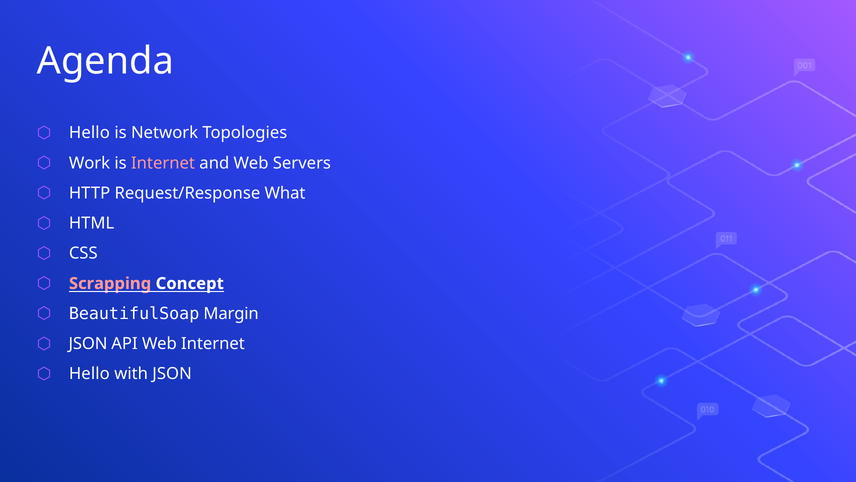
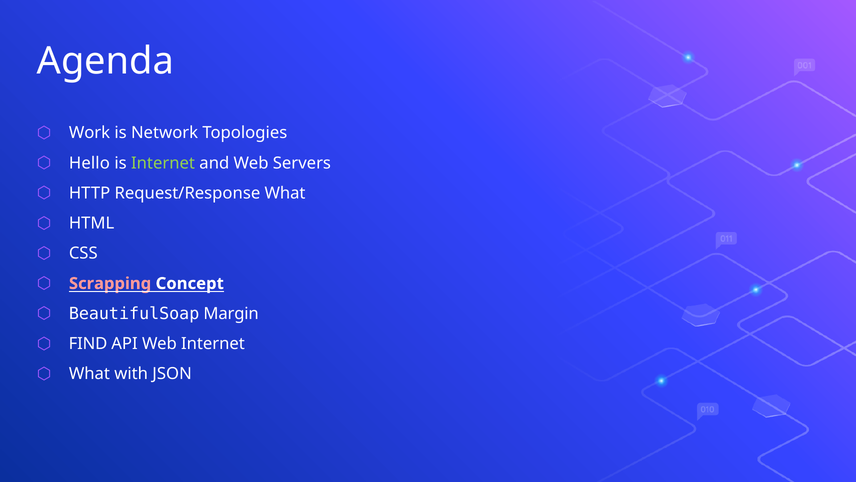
Hello at (89, 133): Hello -> Work
Work: Work -> Hello
Internet at (163, 163) colour: pink -> light green
JSON at (88, 343): JSON -> FIND
Hello at (89, 374): Hello -> What
